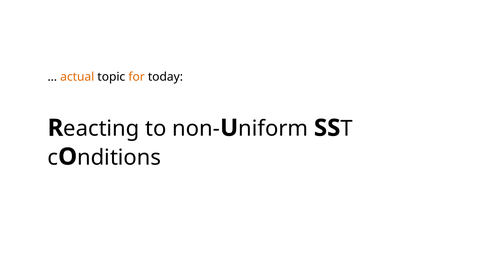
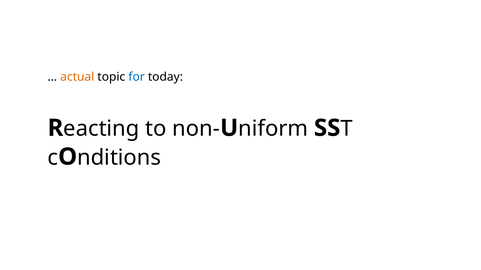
for colour: orange -> blue
